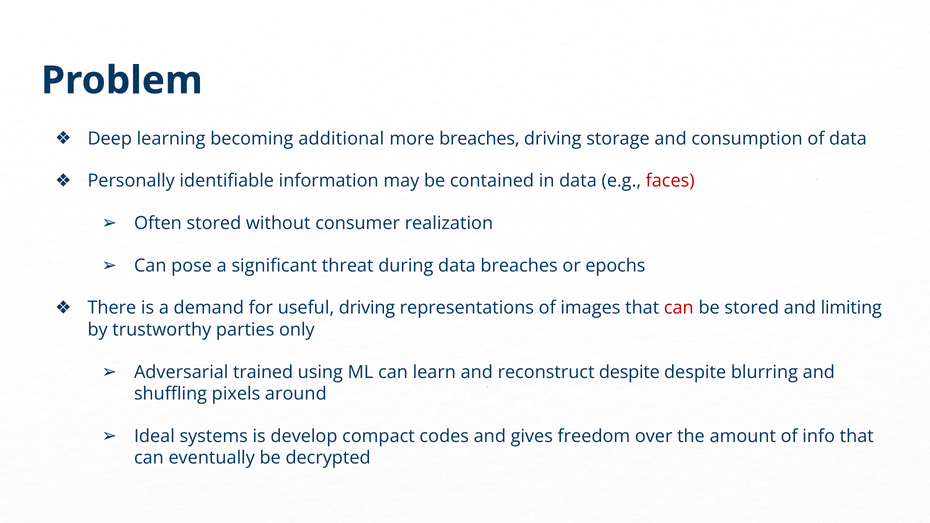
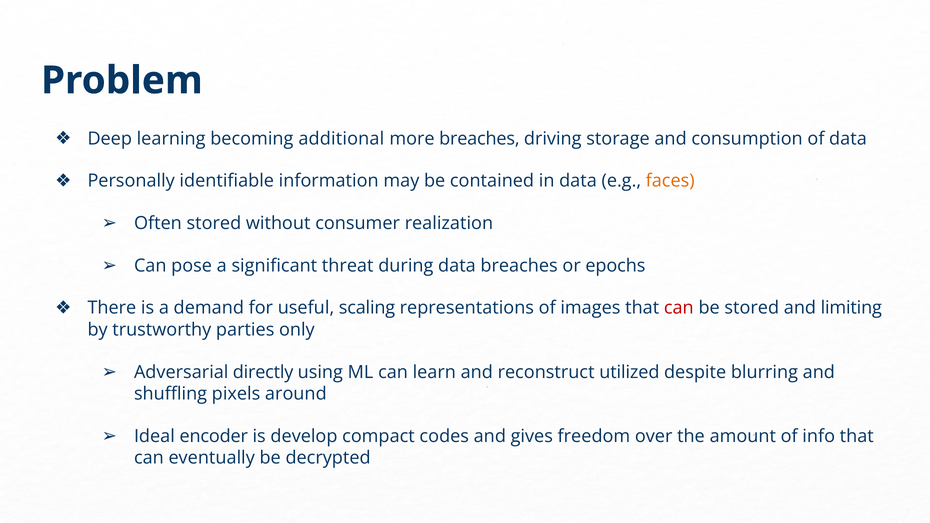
faces colour: red -> orange
useful driving: driving -> scaling
trained: trained -> directly
reconstruct despite: despite -> utilized
systems: systems -> encoder
